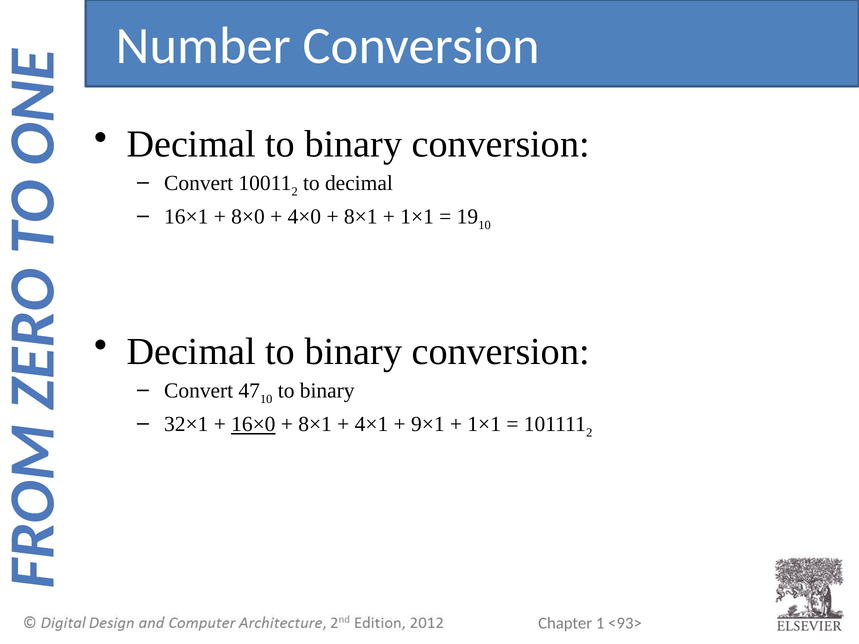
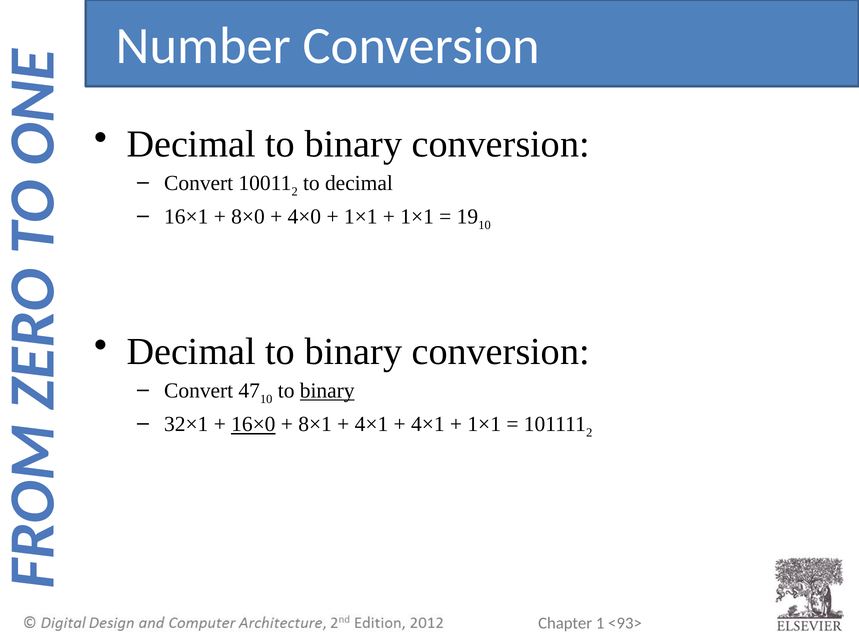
8×1 at (361, 217): 8×1 -> 1×1
binary at (327, 391) underline: none -> present
9×1 at (428, 425): 9×1 -> 4×1
